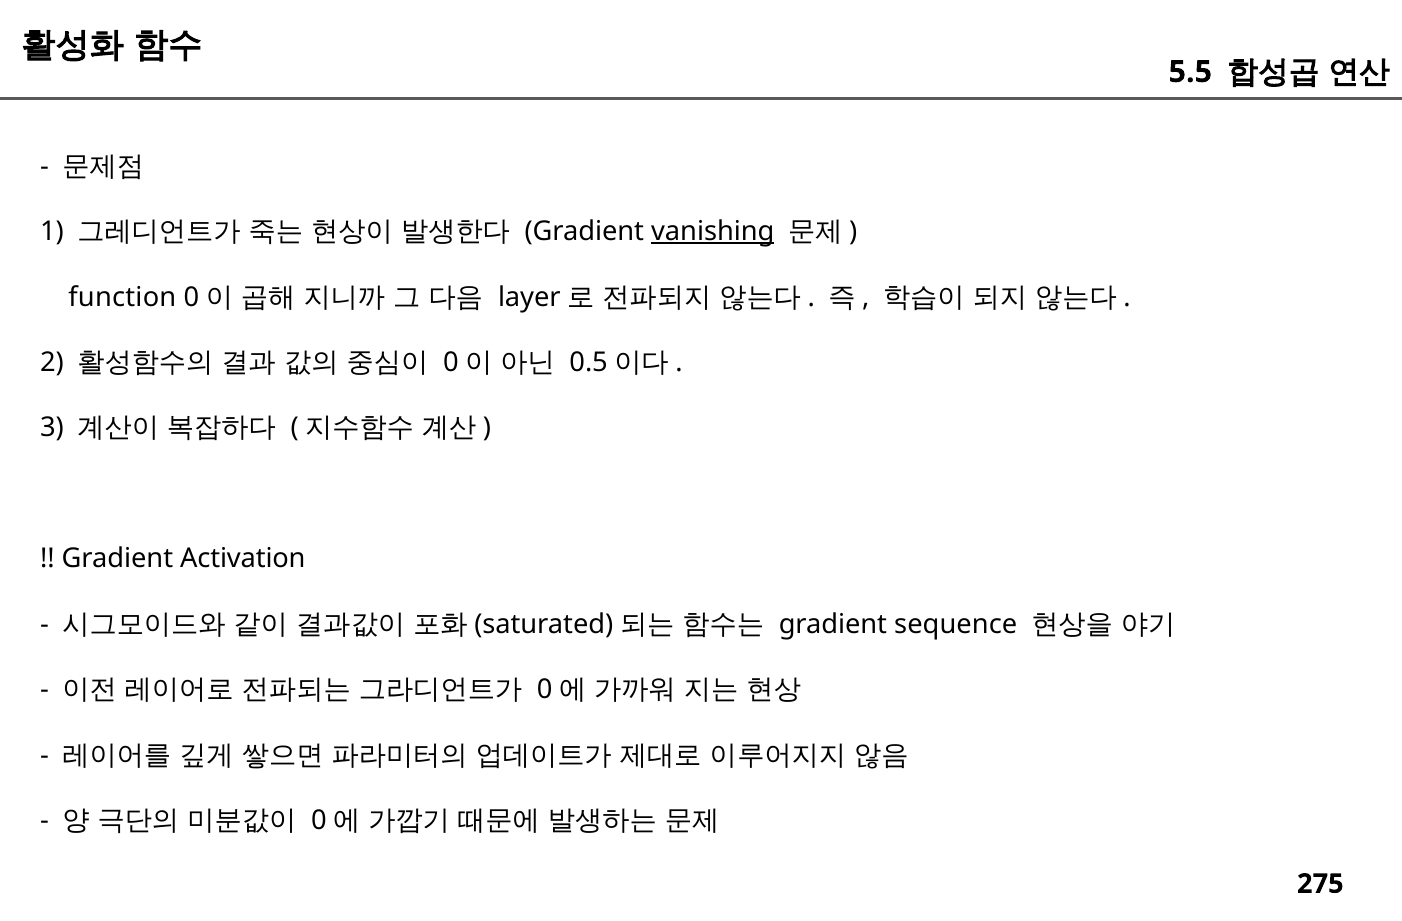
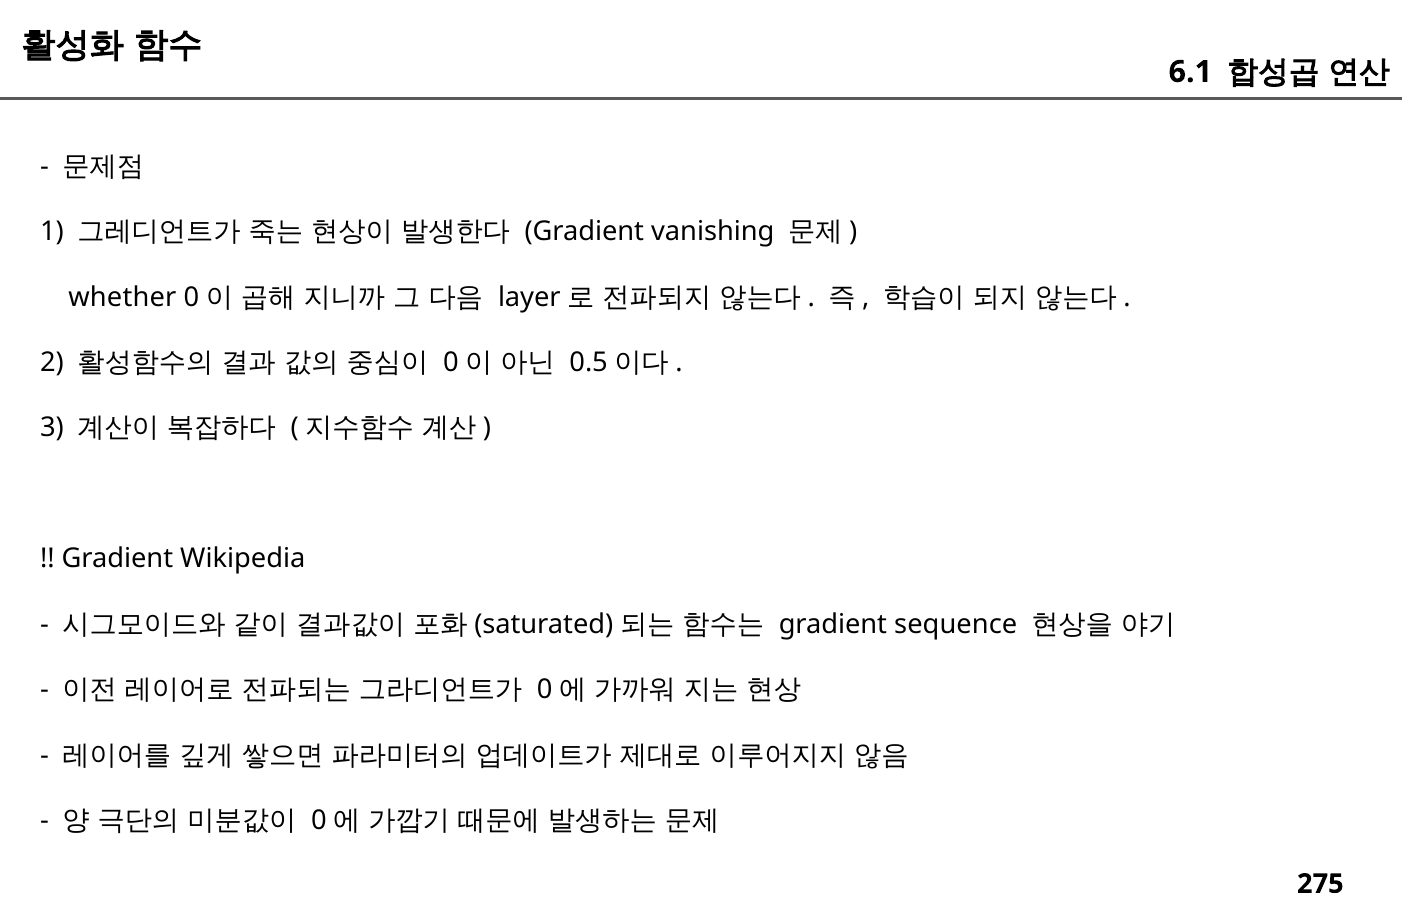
5.5: 5.5 -> 6.1
vanishing underline: present -> none
function: function -> whether
Activation: Activation -> Wikipedia
